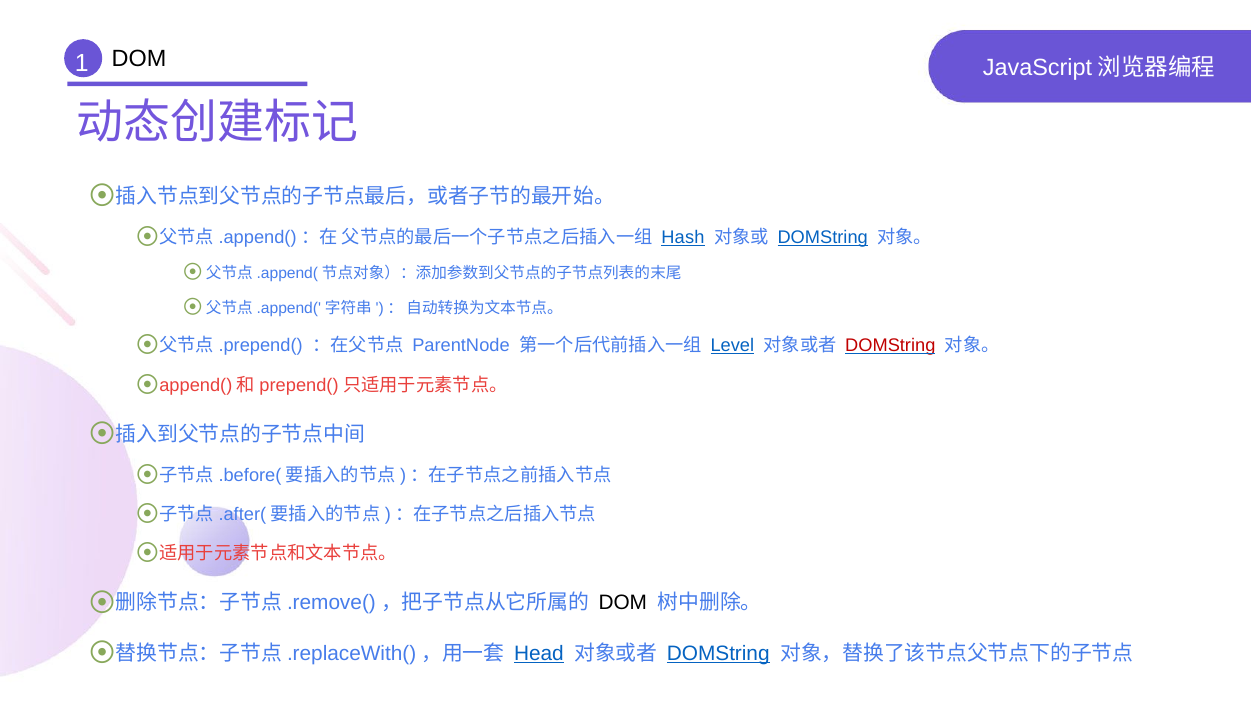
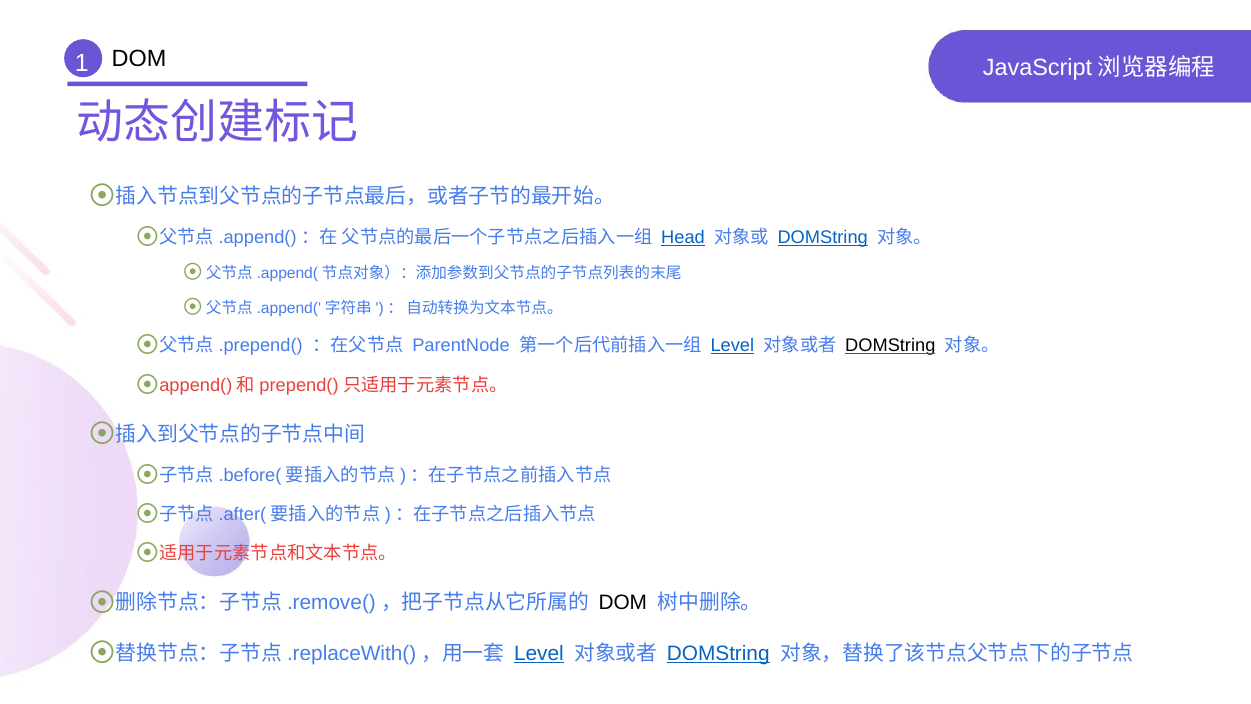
Hash: Hash -> Head
DOMString at (890, 346) colour: red -> black
Head at (539, 653): Head -> Level
